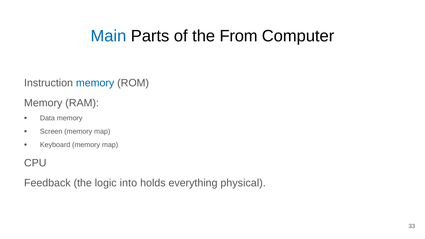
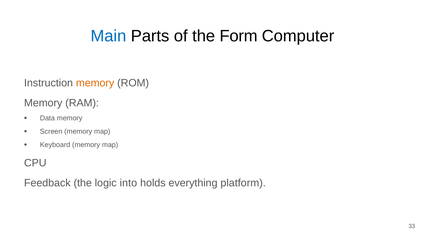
From: From -> Form
memory at (95, 83) colour: blue -> orange
physical: physical -> platform
